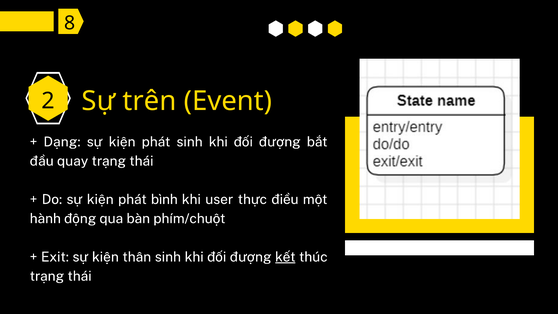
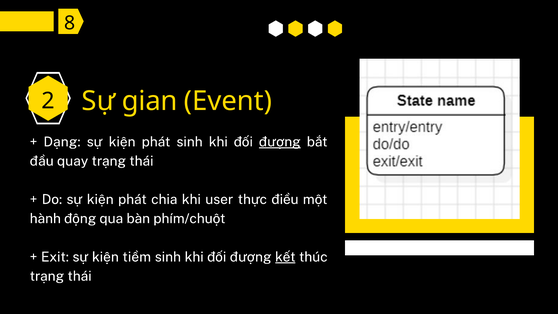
trên: trên -> gian
đượng at (280, 142) underline: none -> present
bình: bình -> chia
thân: thân -> tiềm
